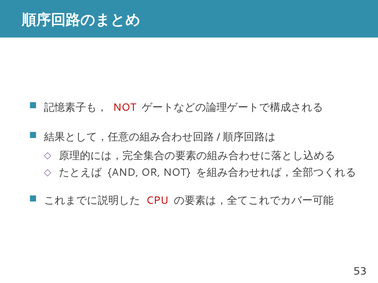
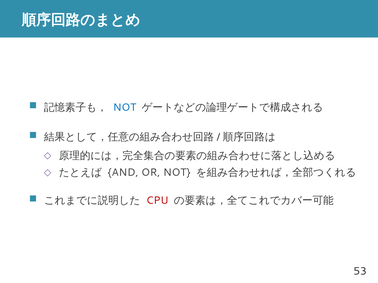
NOT at (125, 108) colour: red -> blue
